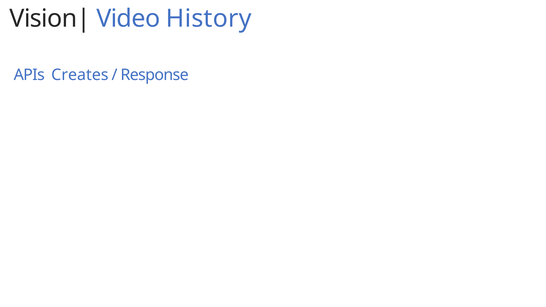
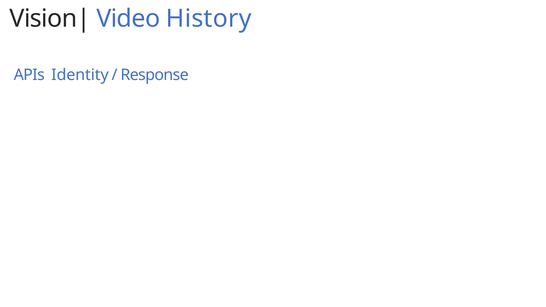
Creates: Creates -> Identity
